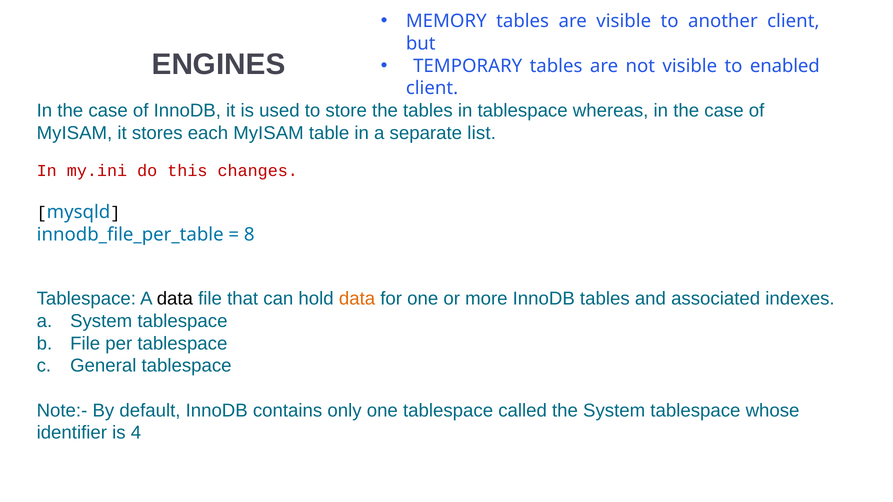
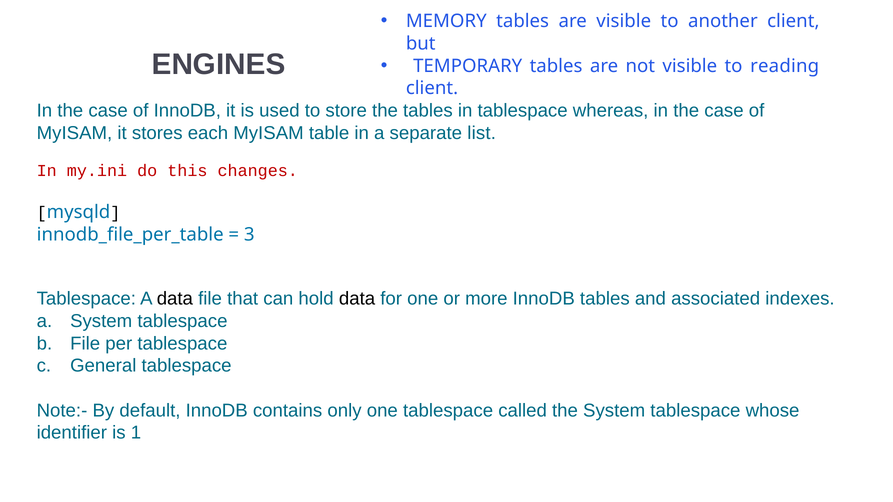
enabled: enabled -> reading
8: 8 -> 3
data at (357, 299) colour: orange -> black
4: 4 -> 1
